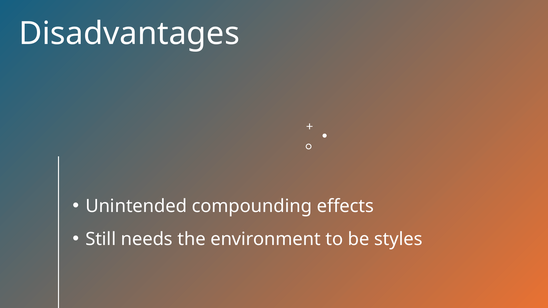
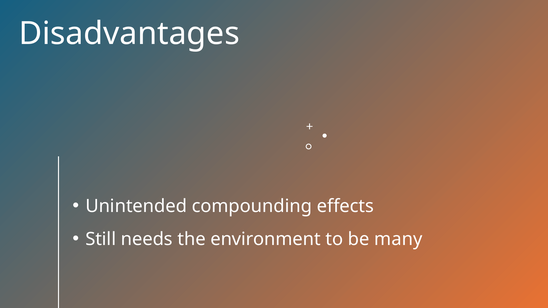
styles: styles -> many
